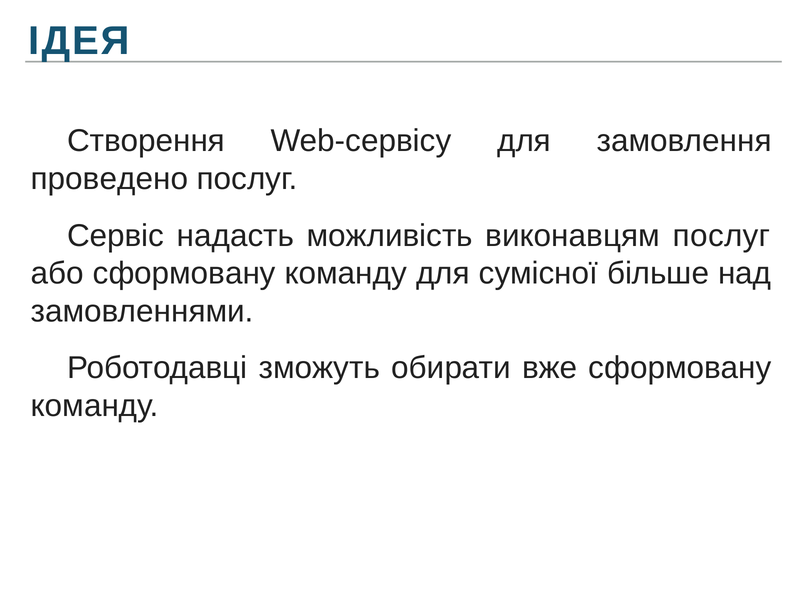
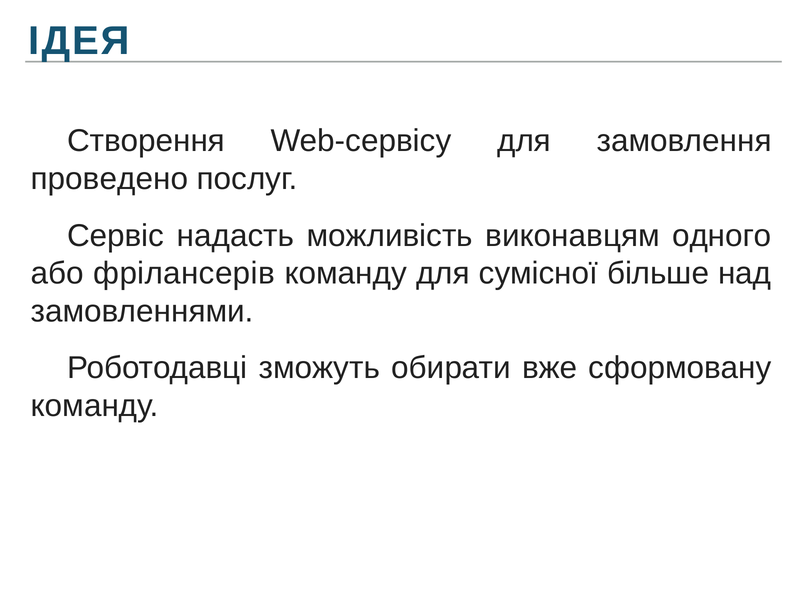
виконавцям послуг: послуг -> одного
або сформовану: сформовану -> фрілансерів
